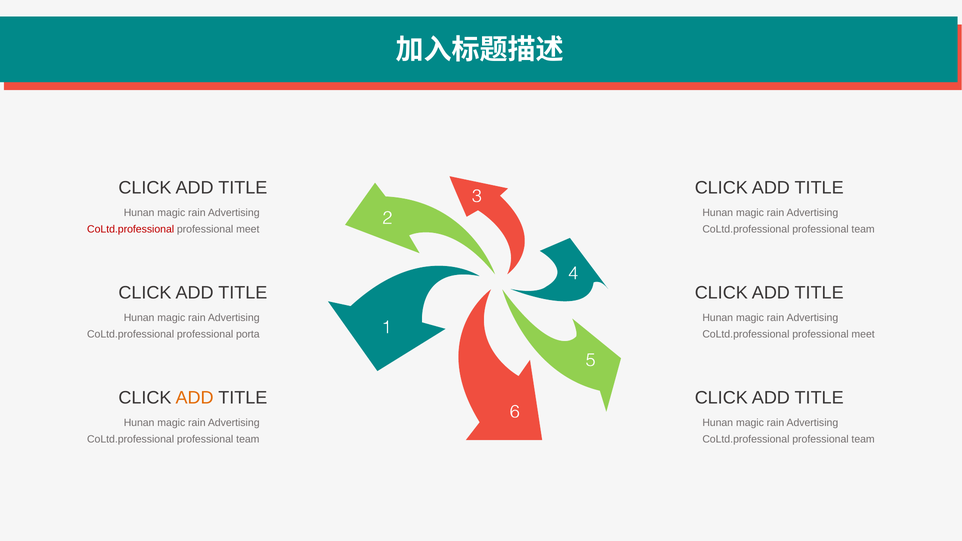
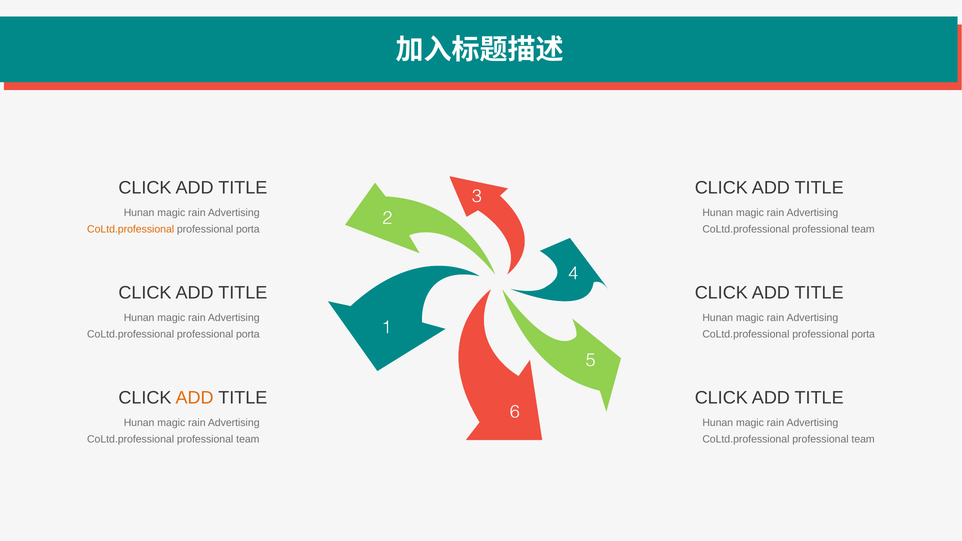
CoLtd.professional at (131, 229) colour: red -> orange
meet at (248, 229): meet -> porta
meet at (863, 334): meet -> porta
